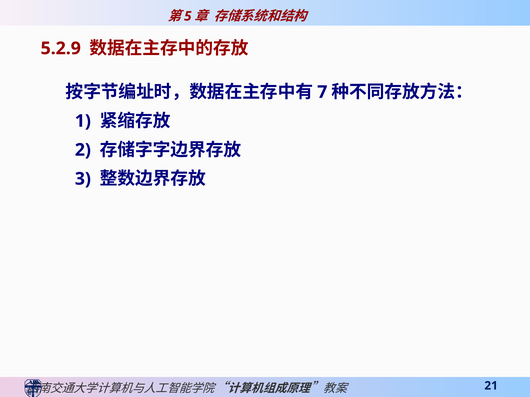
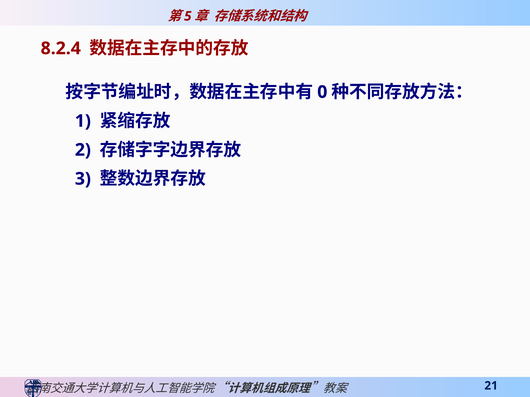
5.2.9: 5.2.9 -> 8.2.4
7: 7 -> 0
